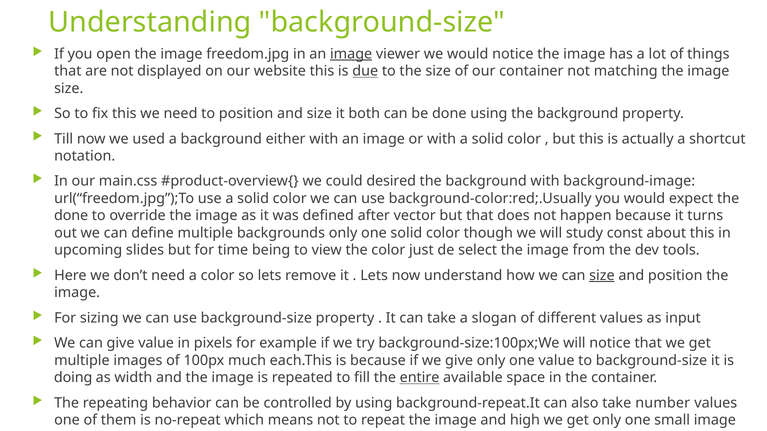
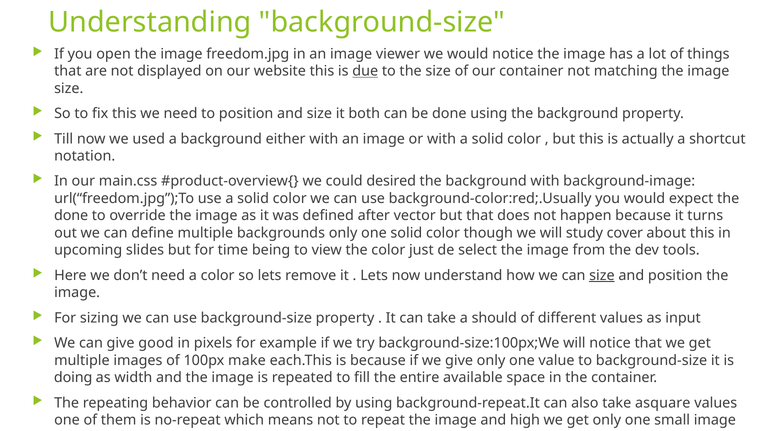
image at (351, 54) underline: present -> none
const: const -> cover
slogan: slogan -> should
give value: value -> good
much: much -> make
entire underline: present -> none
number: number -> asquare
